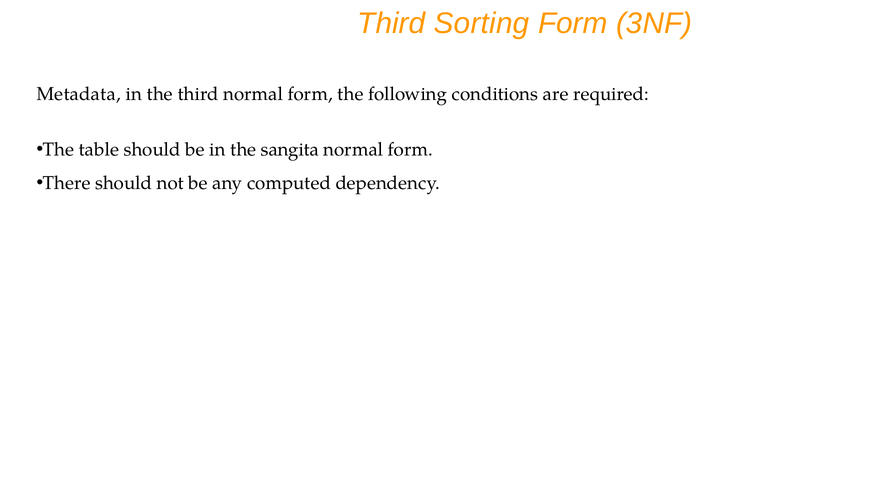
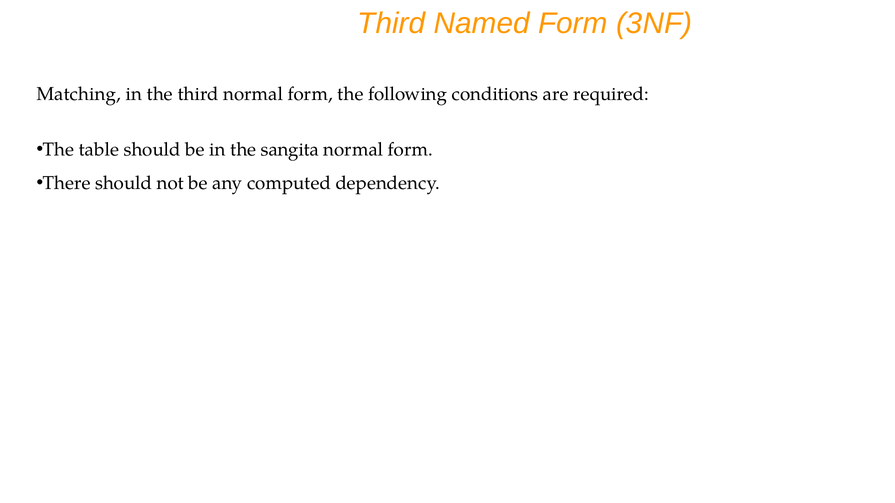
Sorting: Sorting -> Named
Metadata: Metadata -> Matching
